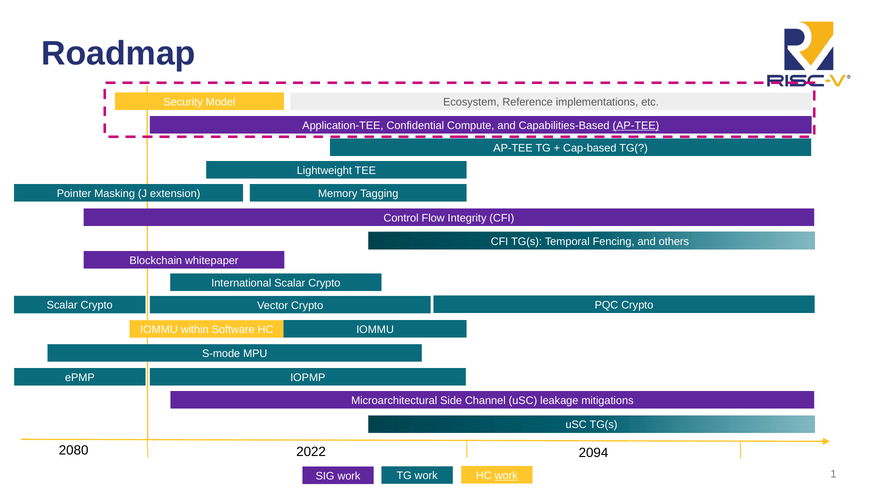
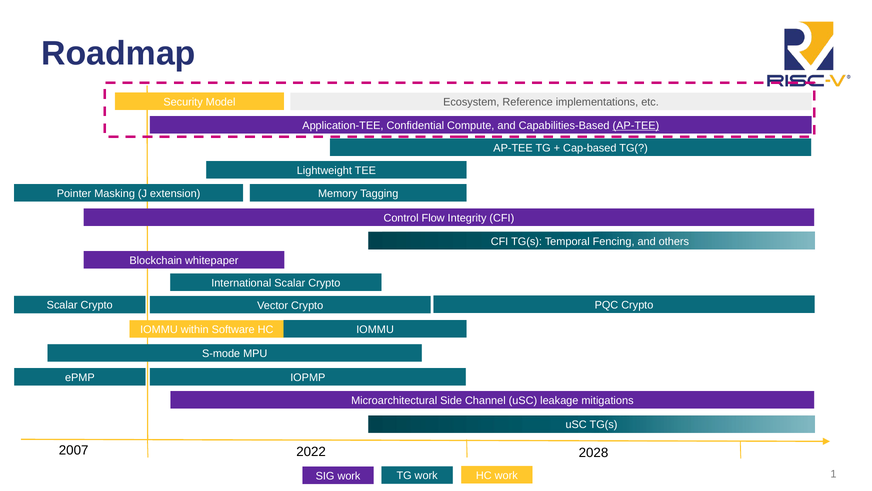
2080: 2080 -> 2007
2094: 2094 -> 2028
work at (506, 475) underline: present -> none
